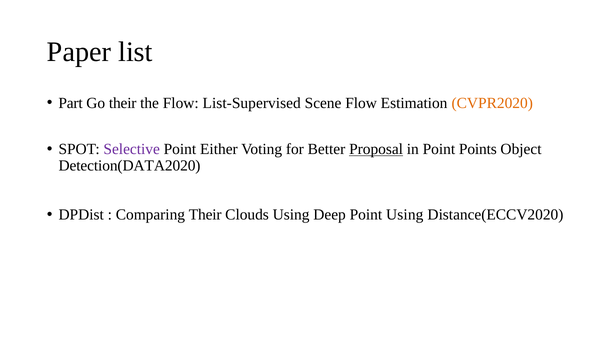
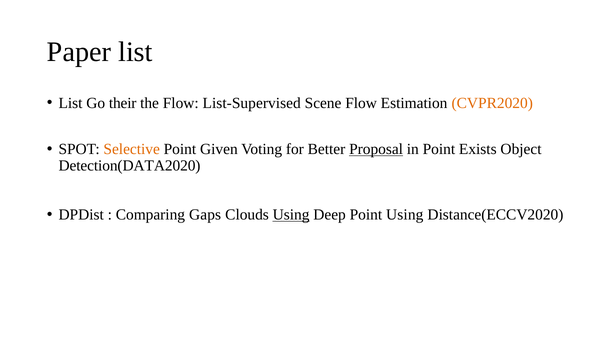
Part at (71, 103): Part -> List
Selective colour: purple -> orange
Either: Either -> Given
Points: Points -> Exists
Comparing Their: Their -> Gaps
Using at (291, 214) underline: none -> present
